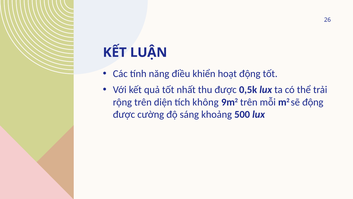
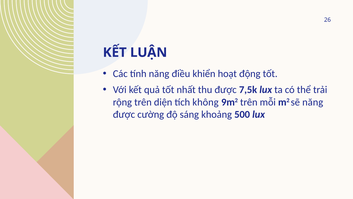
0,5k: 0,5k -> 7,5k
sẽ động: động -> năng
